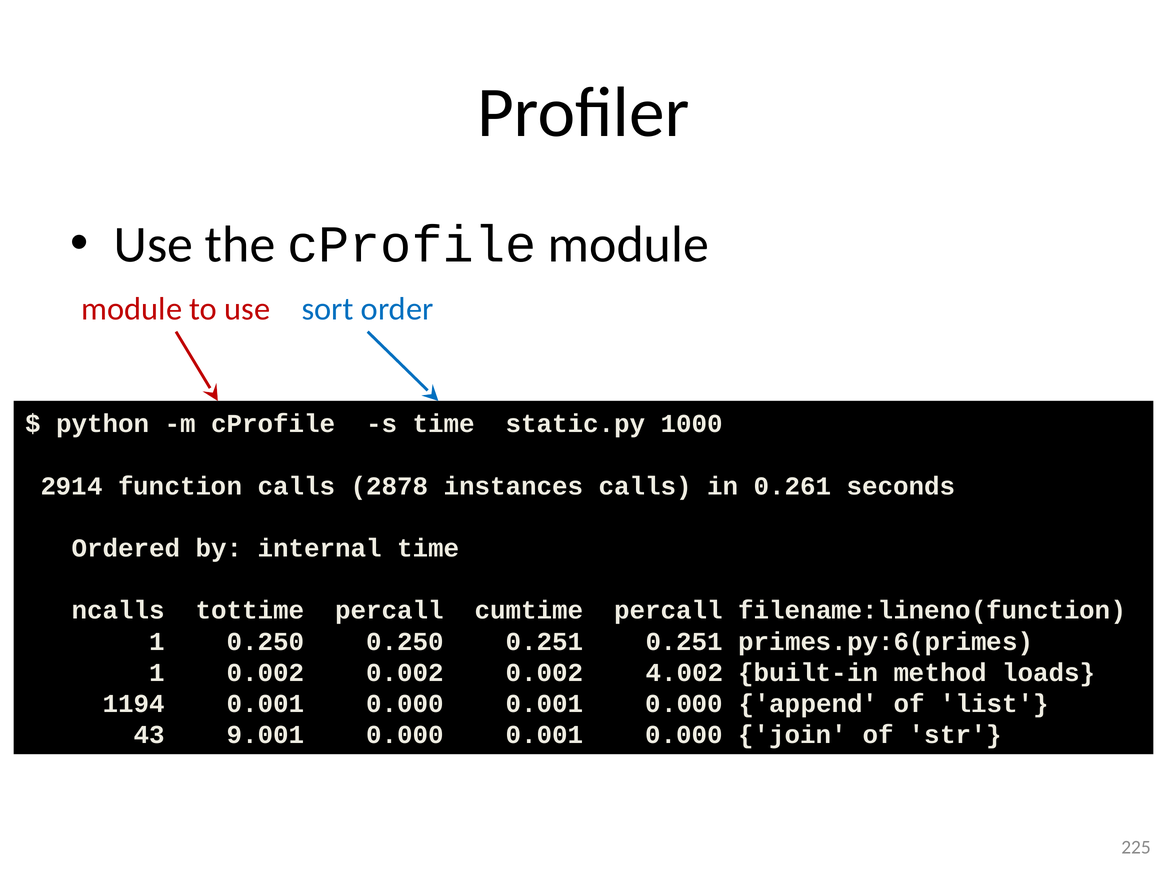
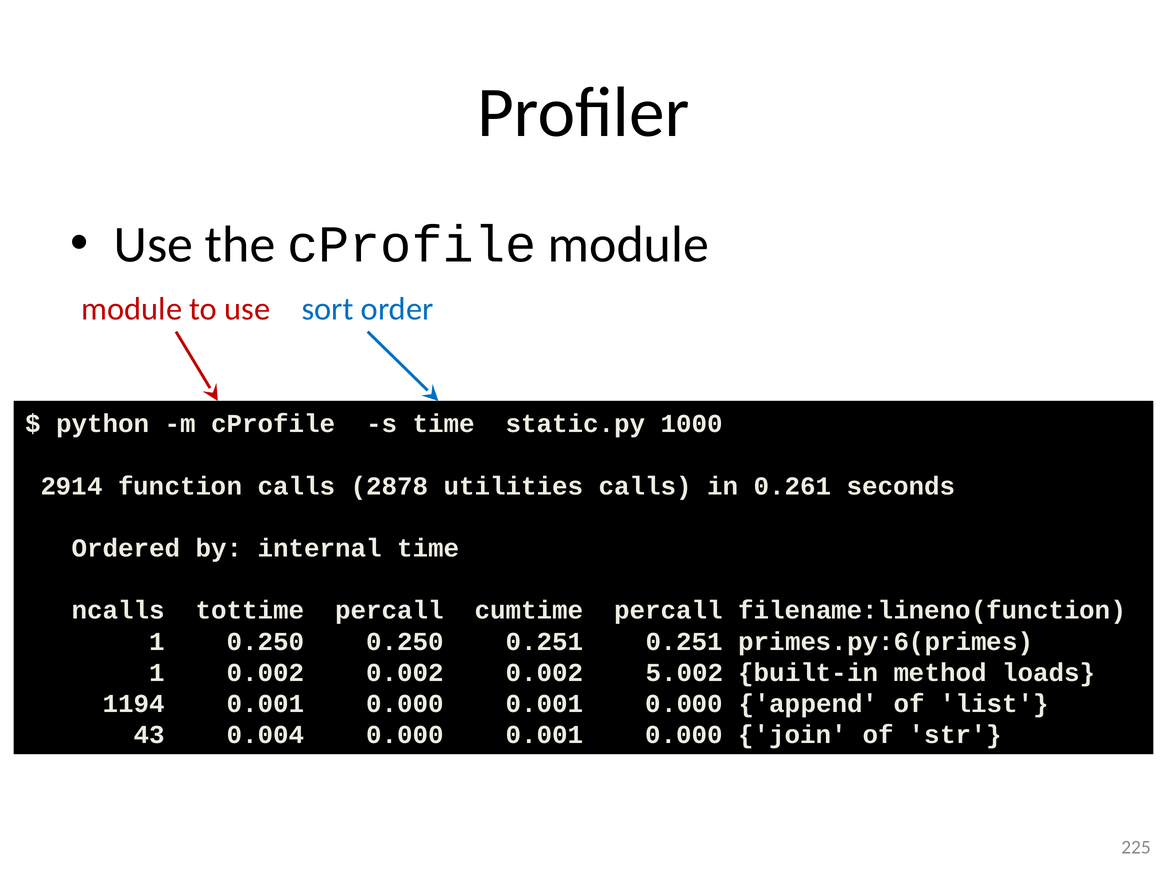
instances: instances -> utilities
4.002: 4.002 -> 5.002
9.001: 9.001 -> 0.004
